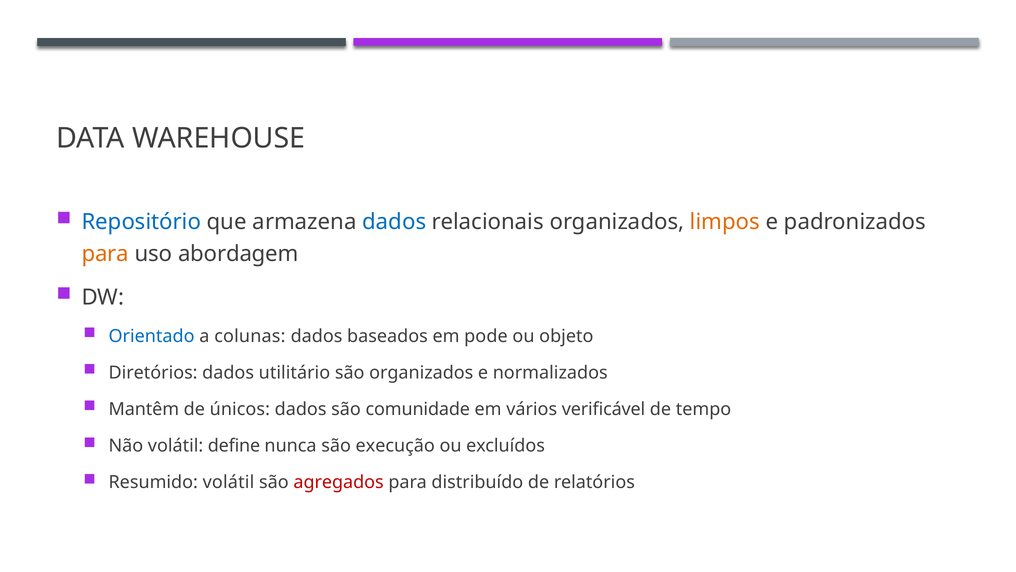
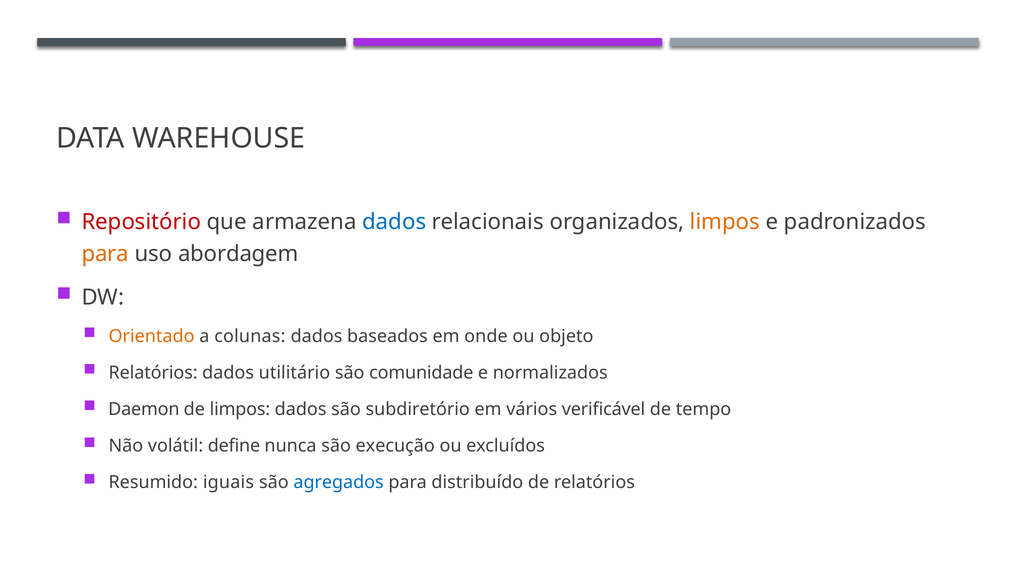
Repositório colour: blue -> red
Orientado colour: blue -> orange
pode: pode -> onde
Diretórios at (153, 372): Diretórios -> Relatórios
são organizados: organizados -> comunidade
Mantêm: Mantêm -> Daemon
de únicos: únicos -> limpos
comunidade: comunidade -> subdiretório
Resumido volátil: volátil -> iguais
agregados colour: red -> blue
